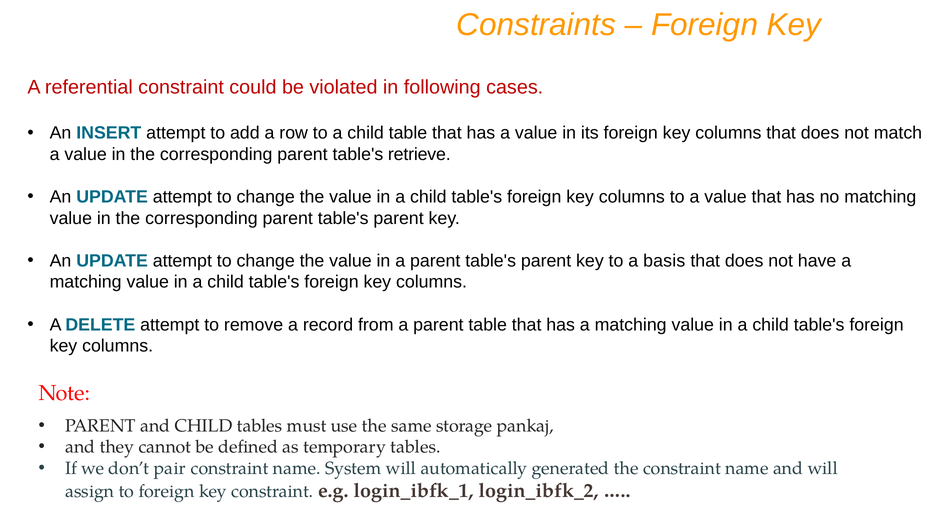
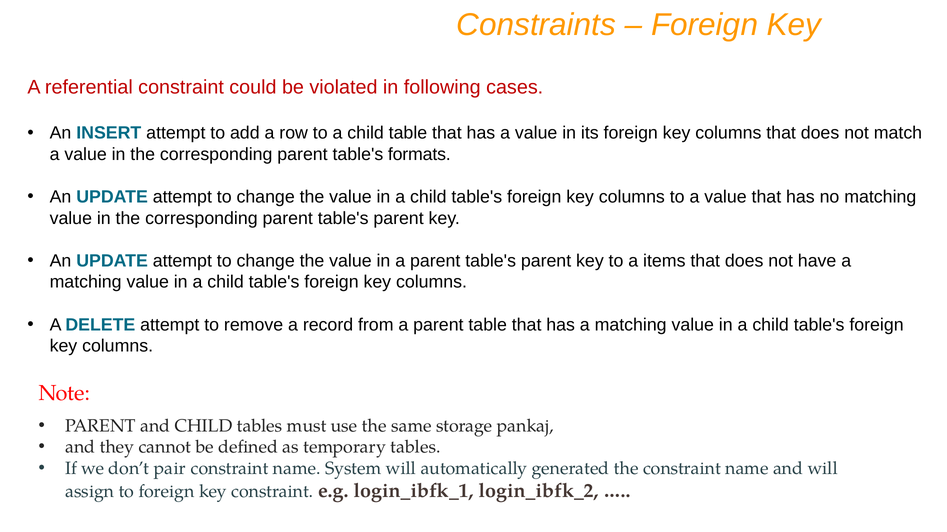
retrieve: retrieve -> formats
basis: basis -> items
